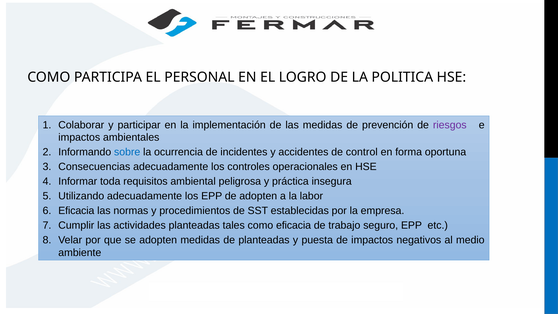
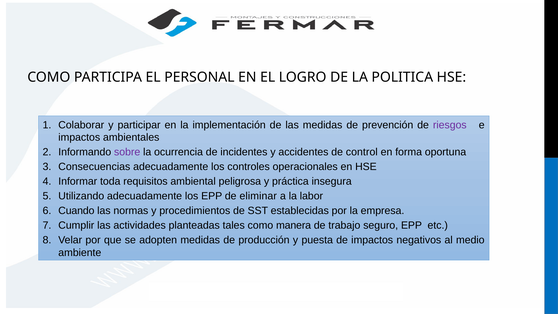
sobre colour: blue -> purple
de adopten: adopten -> eliminar
Eficacia at (76, 211): Eficacia -> Cuando
como eficacia: eficacia -> manera
de planteadas: planteadas -> producción
